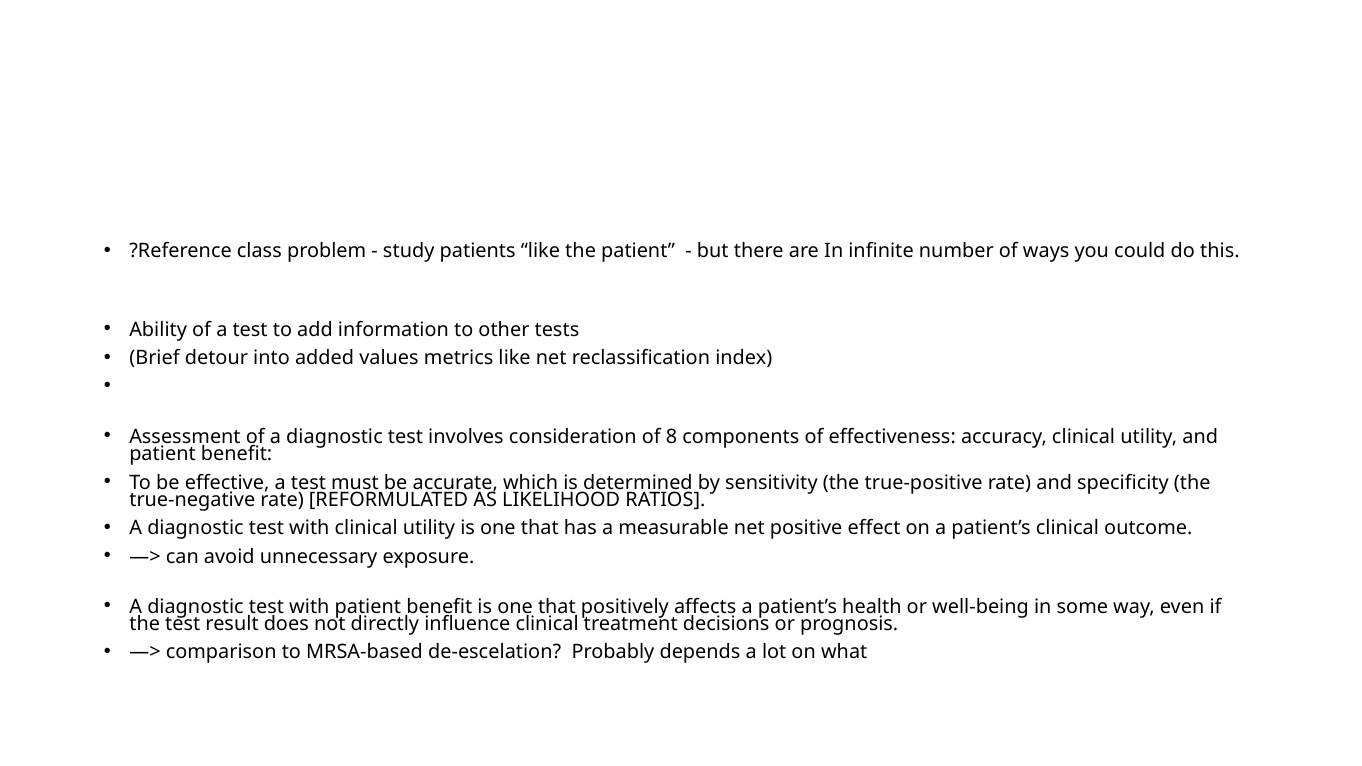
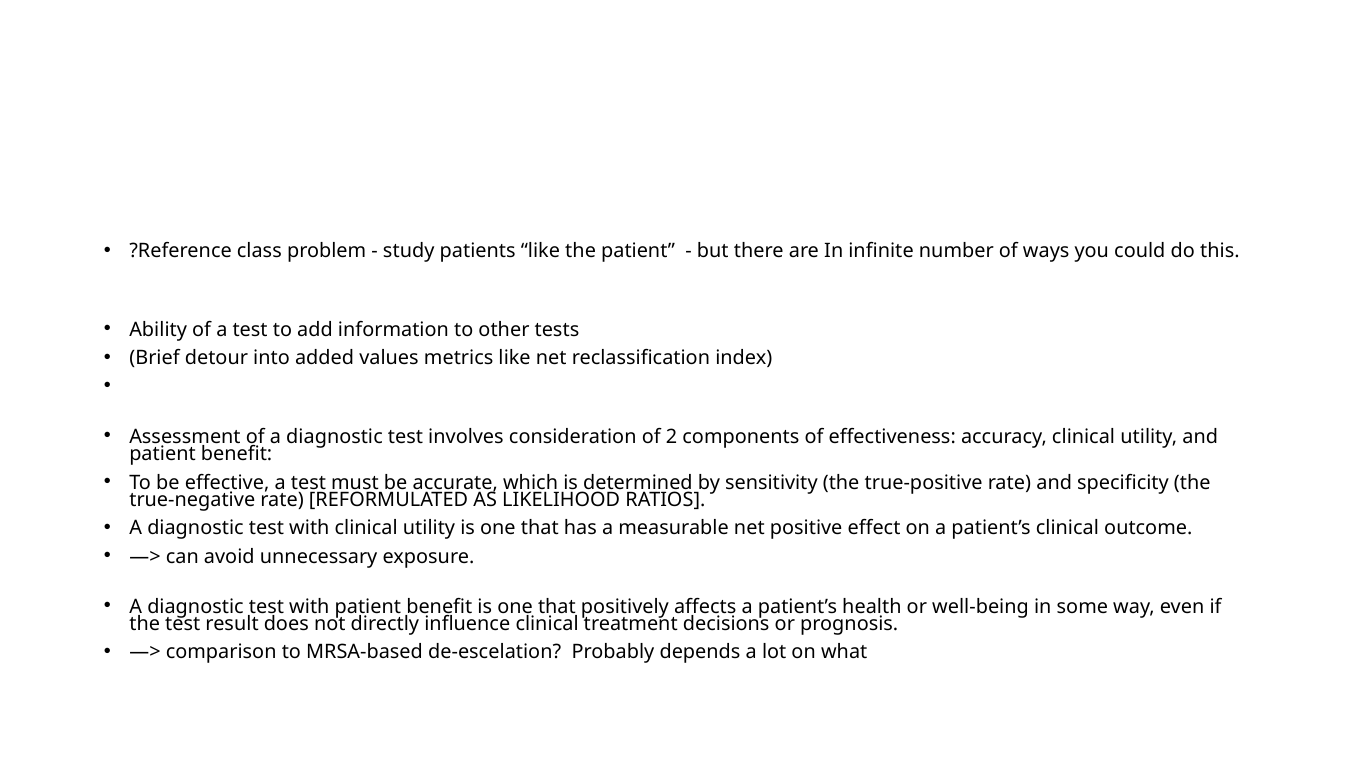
8: 8 -> 2
